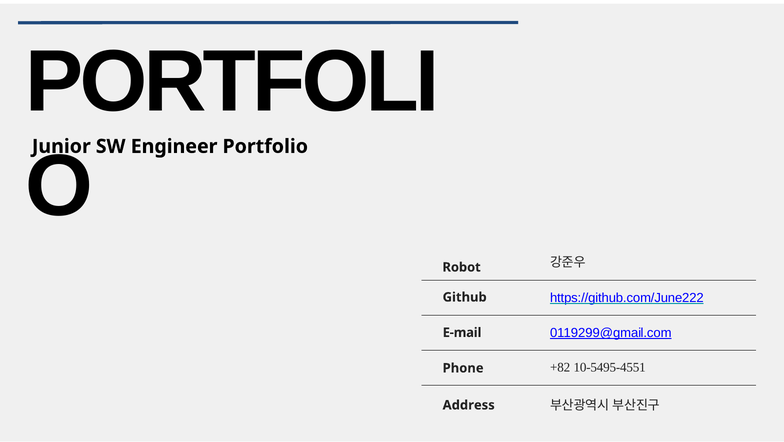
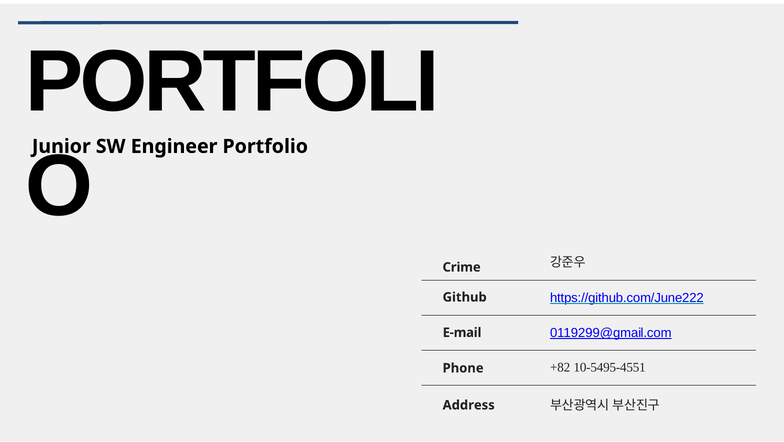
Robot: Robot -> Crime
